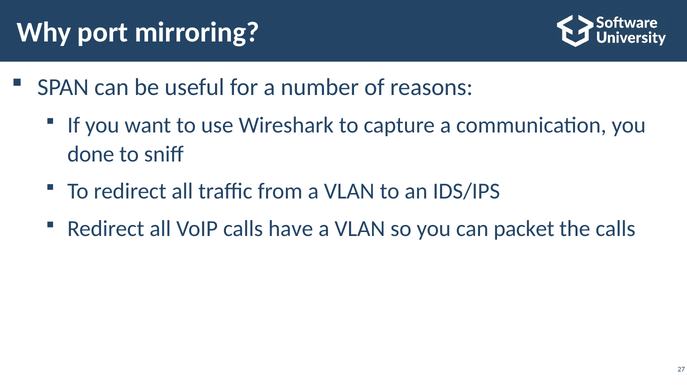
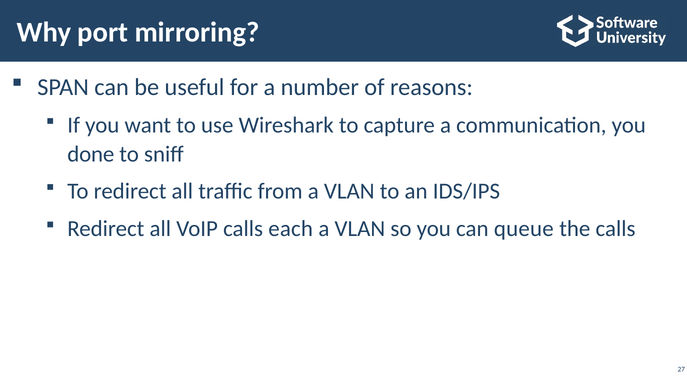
have: have -> each
packet: packet -> queue
